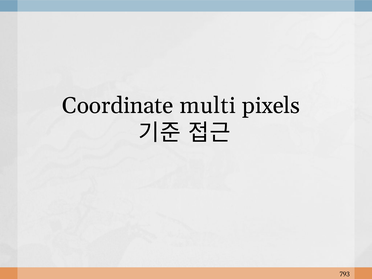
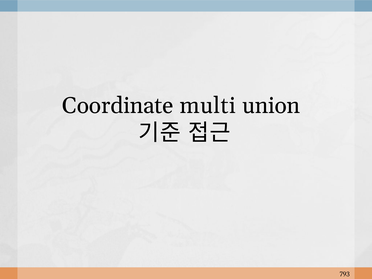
pixels: pixels -> union
